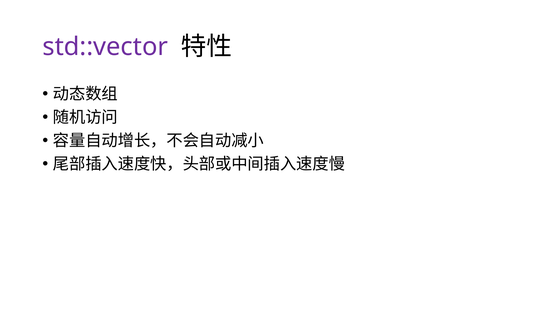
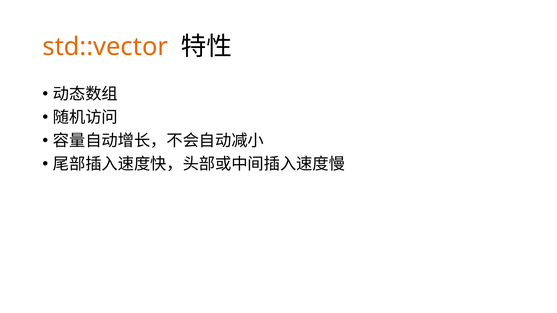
std::vector colour: purple -> orange
